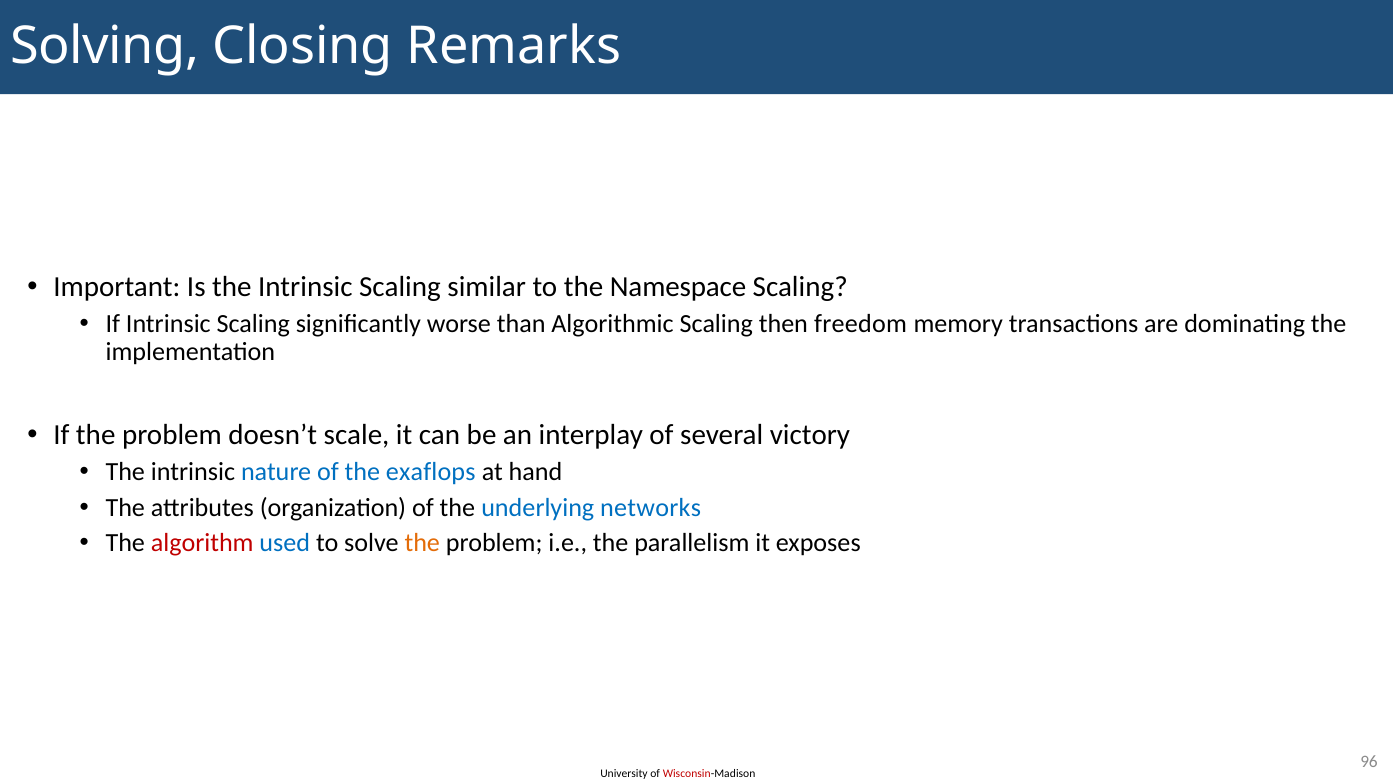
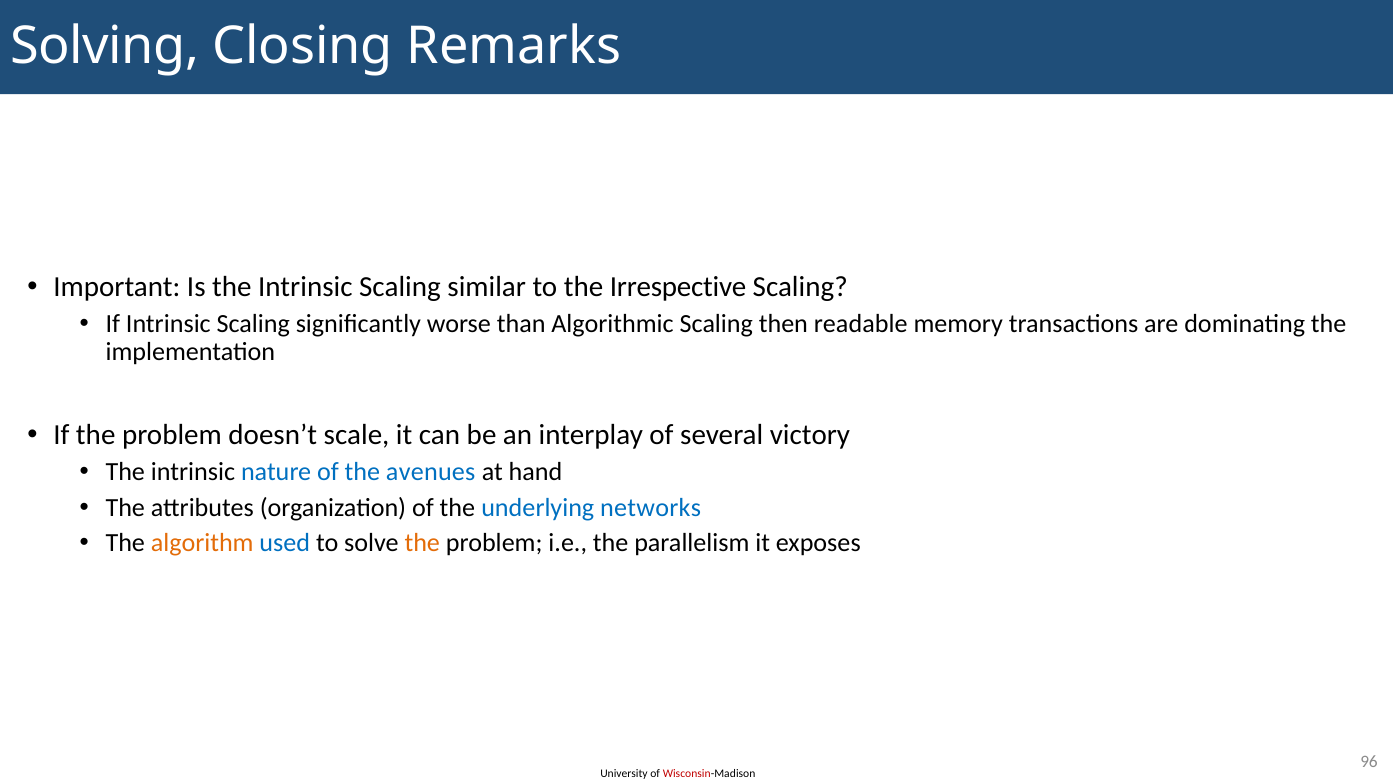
Namespace: Namespace -> Irrespective
freedom: freedom -> readable
exaflops: exaflops -> avenues
algorithm colour: red -> orange
